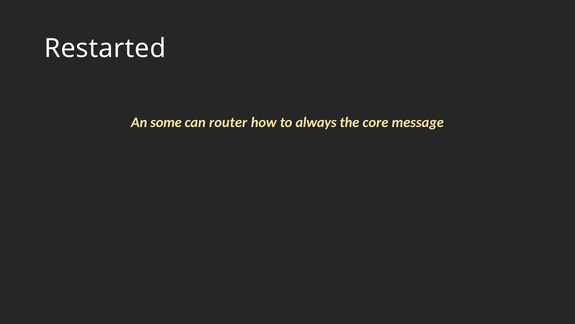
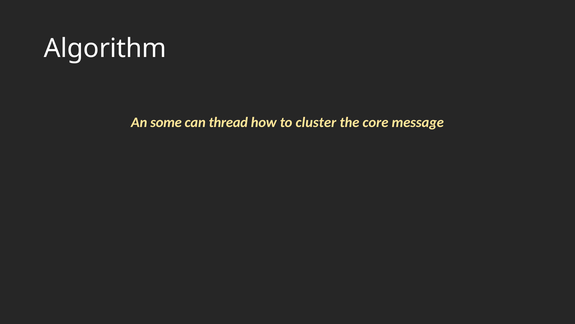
Restarted: Restarted -> Algorithm
router: router -> thread
always: always -> cluster
